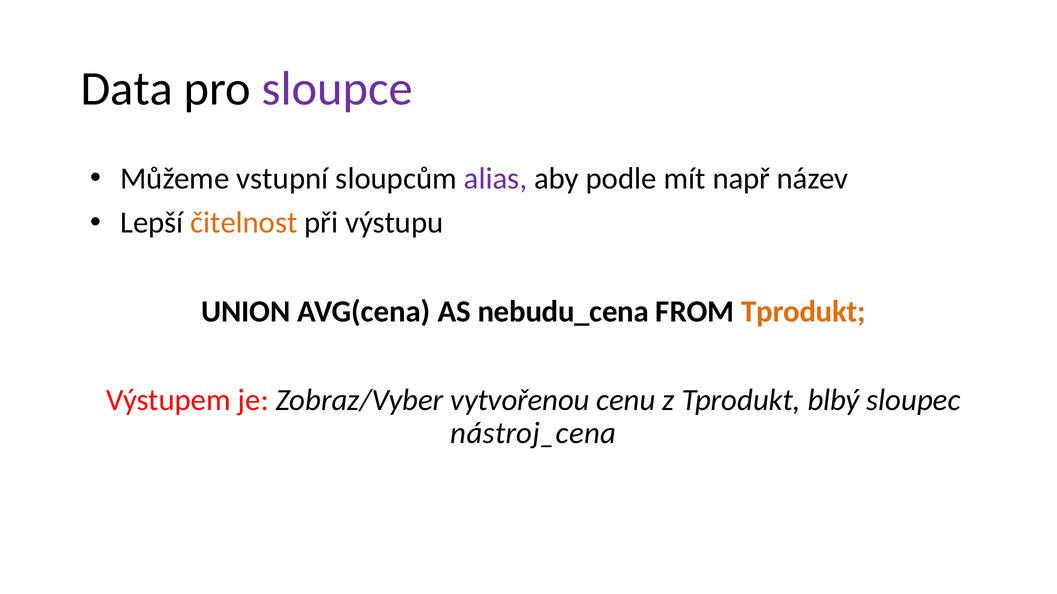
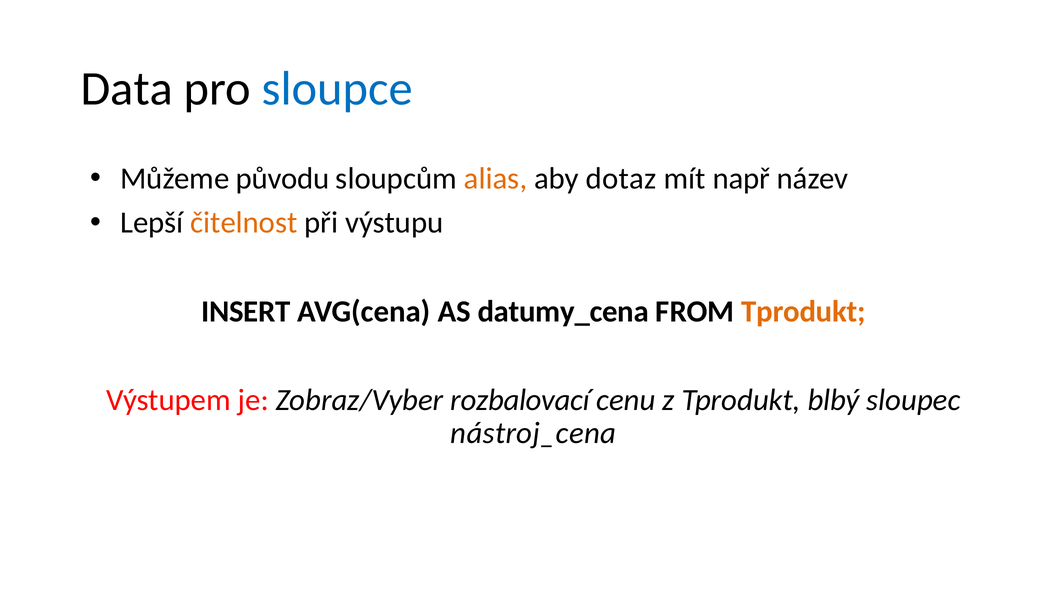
sloupce colour: purple -> blue
vstupní: vstupní -> původu
alias colour: purple -> orange
podle: podle -> dotaz
UNION: UNION -> INSERT
nebudu_cena: nebudu_cena -> datumy_cena
vytvořenou: vytvořenou -> rozbalovací
